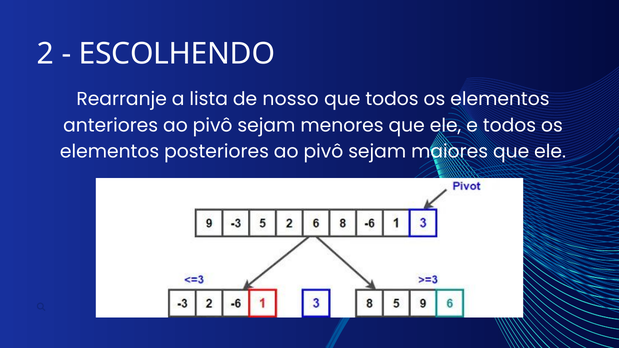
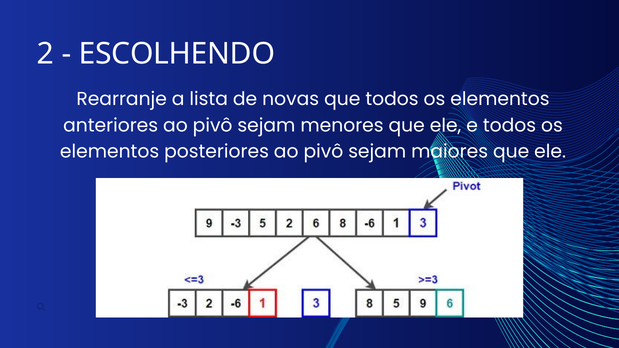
nosso: nosso -> novas
